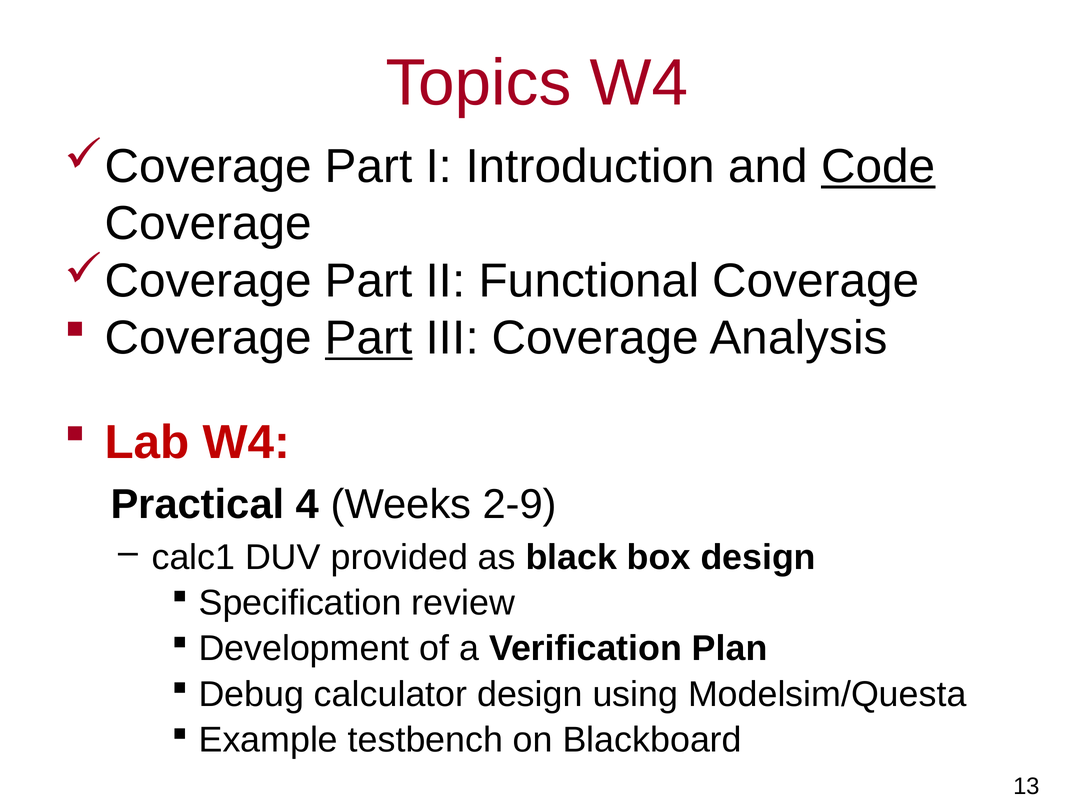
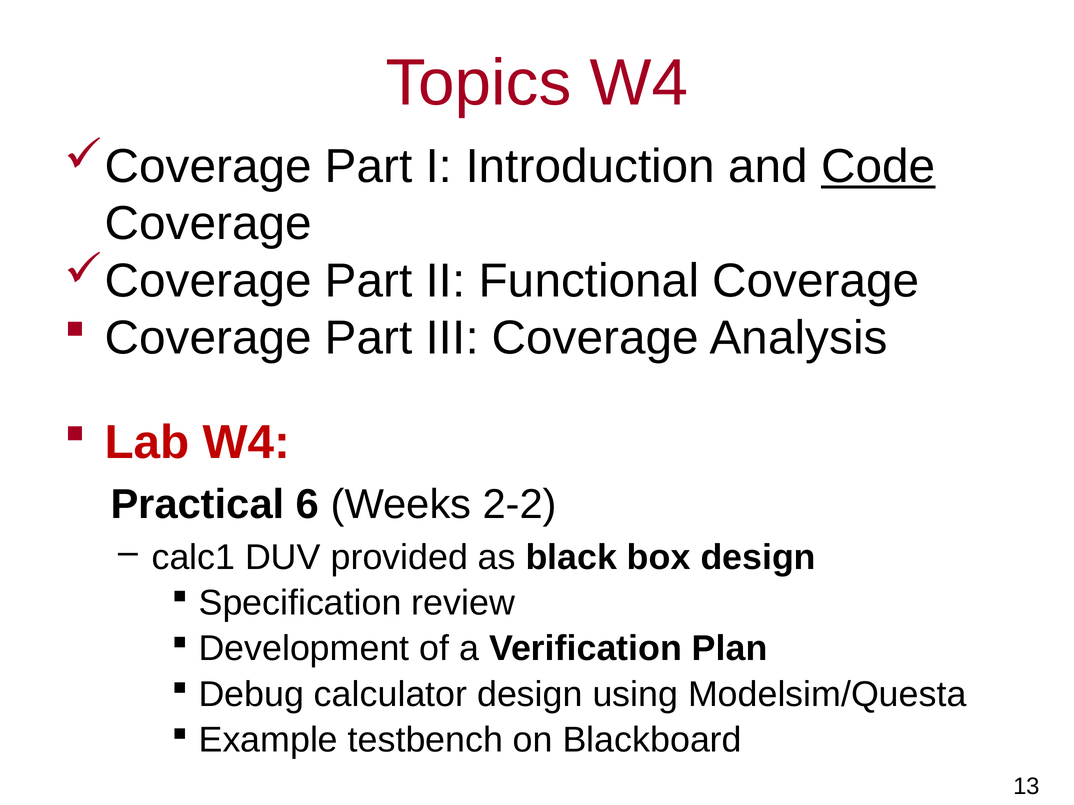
Part at (369, 338) underline: present -> none
4: 4 -> 6
2-9: 2-9 -> 2-2
